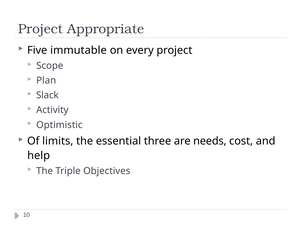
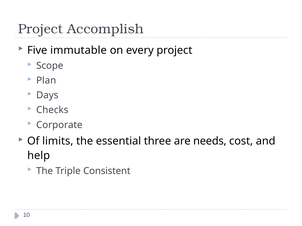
Appropriate: Appropriate -> Accomplish
Slack: Slack -> Days
Activity: Activity -> Checks
Optimistic: Optimistic -> Corporate
Objectives: Objectives -> Consistent
